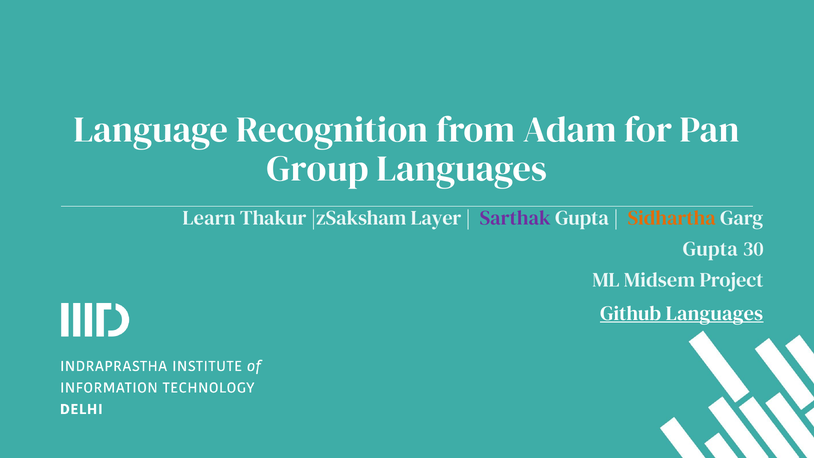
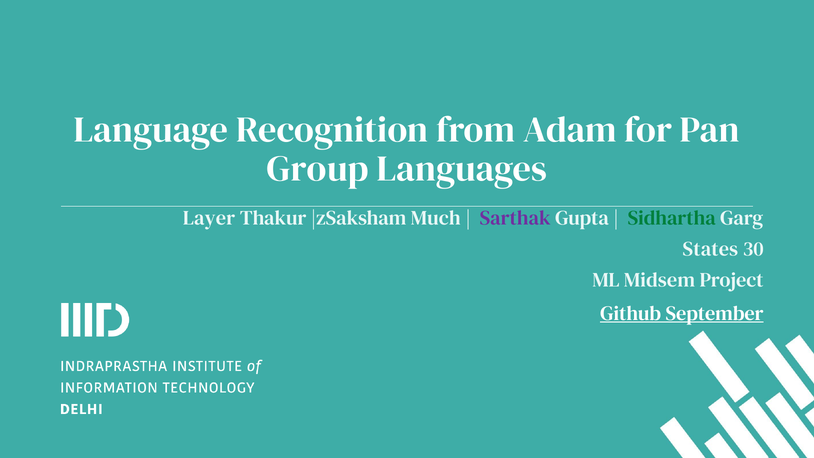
Learn: Learn -> Layer
Layer: Layer -> Much
Sidhartha colour: orange -> green
Gupta at (710, 249): Gupta -> States
Github Languages: Languages -> September
